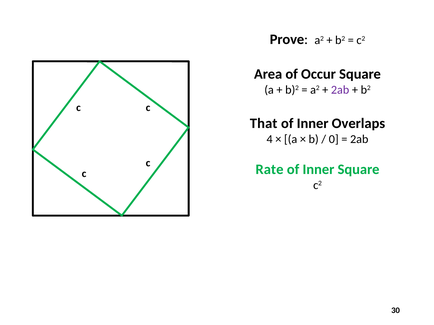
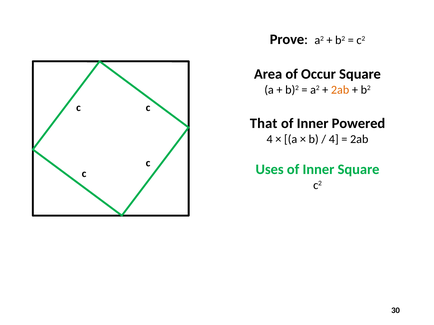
2ab at (340, 90) colour: purple -> orange
Overlaps: Overlaps -> Powered
0 at (334, 139): 0 -> 4
Rate: Rate -> Uses
